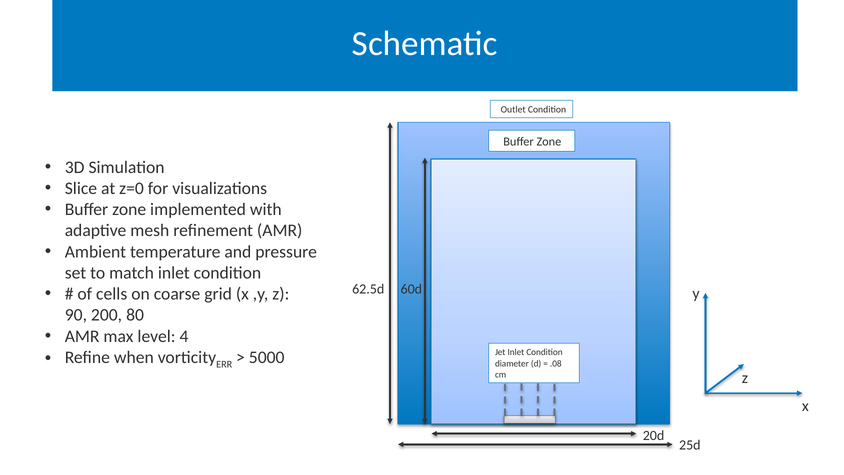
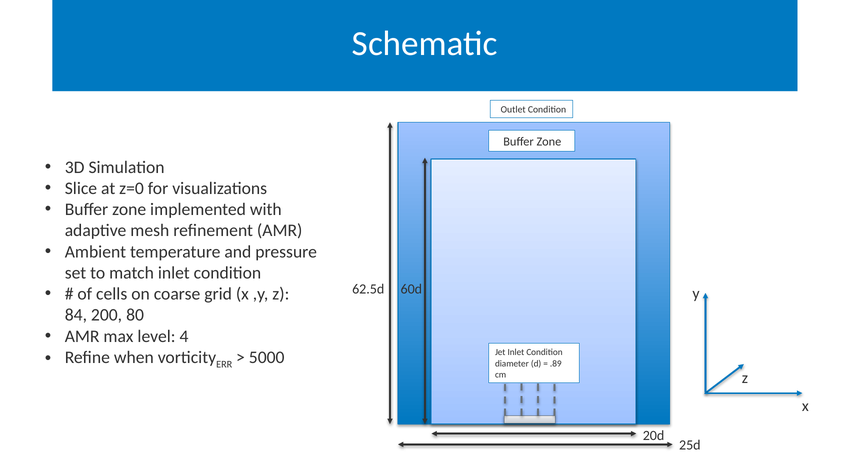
90: 90 -> 84
.08: .08 -> .89
